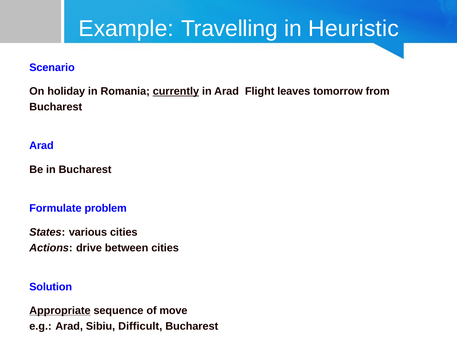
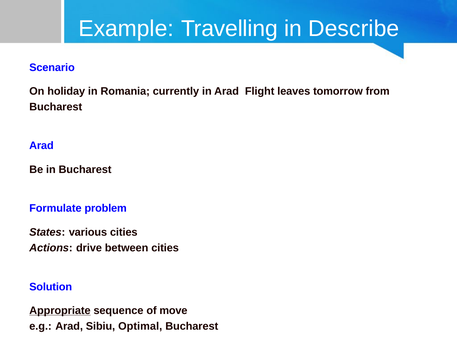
Heuristic: Heuristic -> Describe
currently underline: present -> none
Difficult: Difficult -> Optimal
